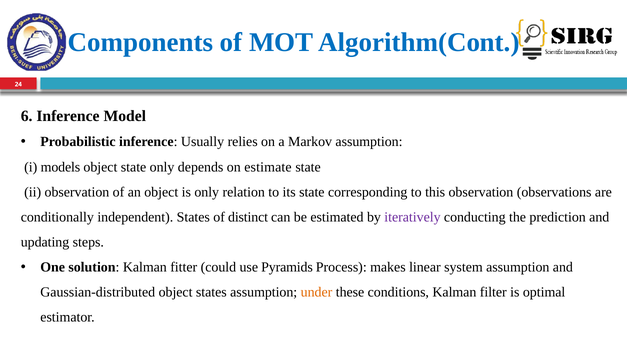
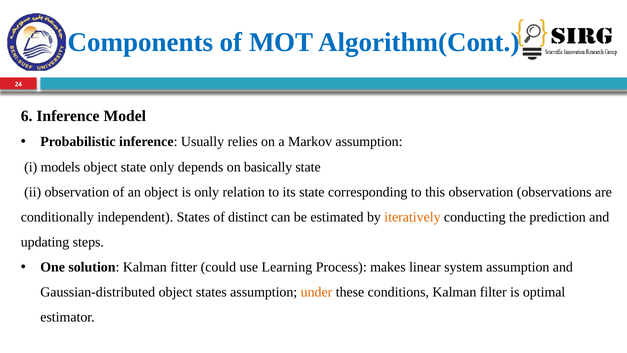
estimate: estimate -> basically
iteratively colour: purple -> orange
Pyramids: Pyramids -> Learning
